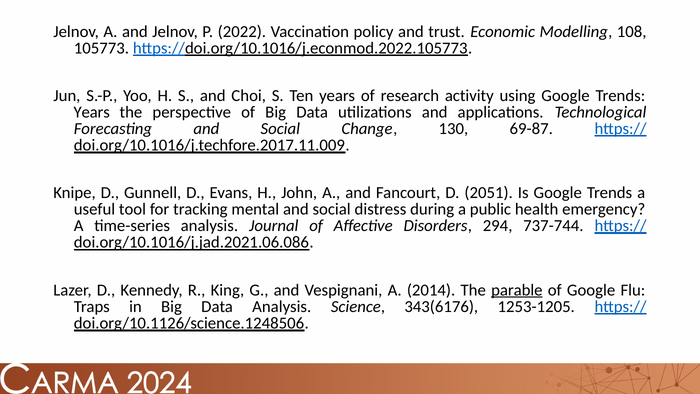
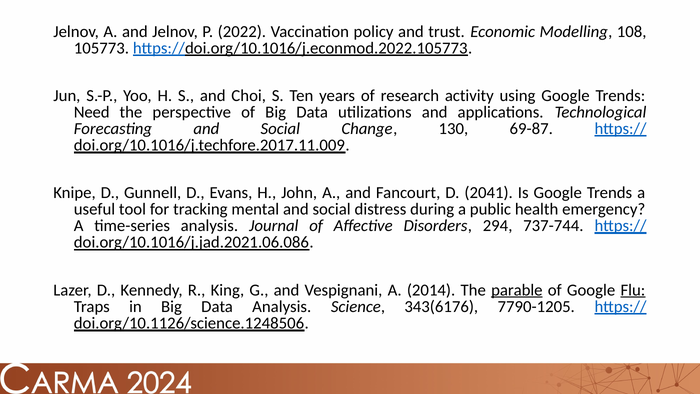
Years at (92, 112): Years -> Need
2051: 2051 -> 2041
Flu underline: none -> present
1253-1205: 1253-1205 -> 7790-1205
